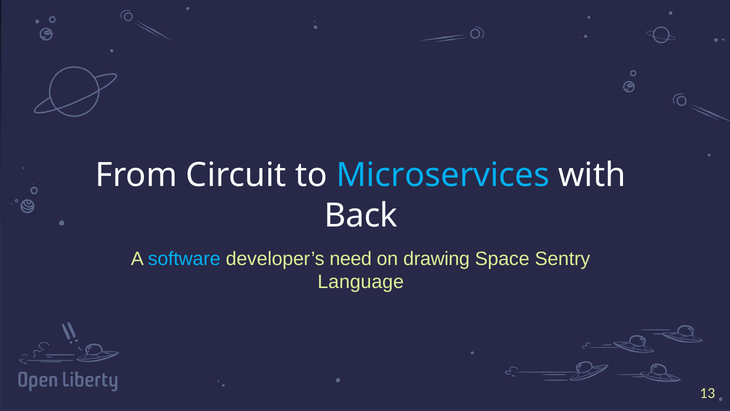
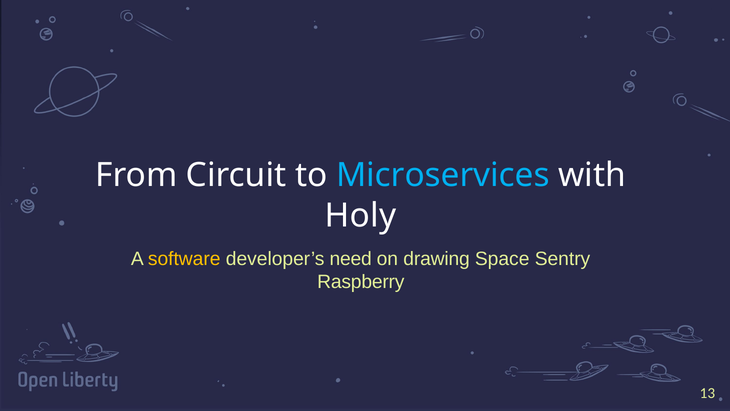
Back: Back -> Holy
software colour: light blue -> yellow
Language: Language -> Raspberry
